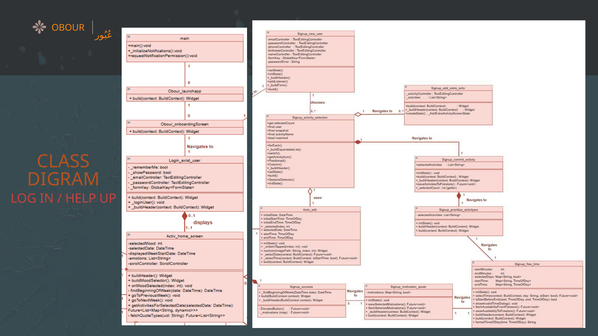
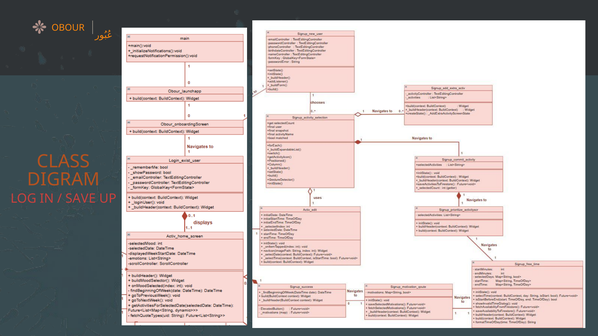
HELP: HELP -> SAVE
